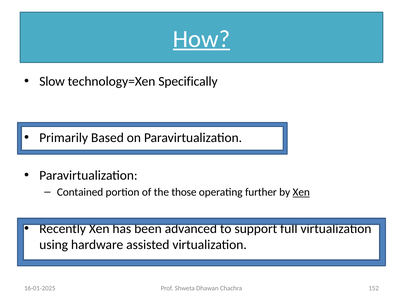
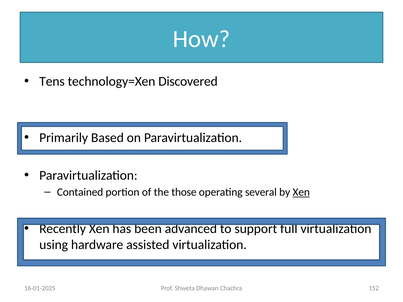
How underline: present -> none
Slow: Slow -> Tens
Specifically: Specifically -> Discovered
further: further -> several
